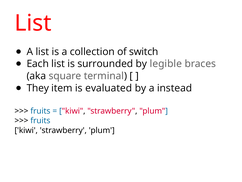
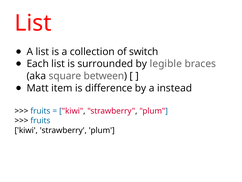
terminal: terminal -> between
They: They -> Matt
evaluated: evaluated -> difference
